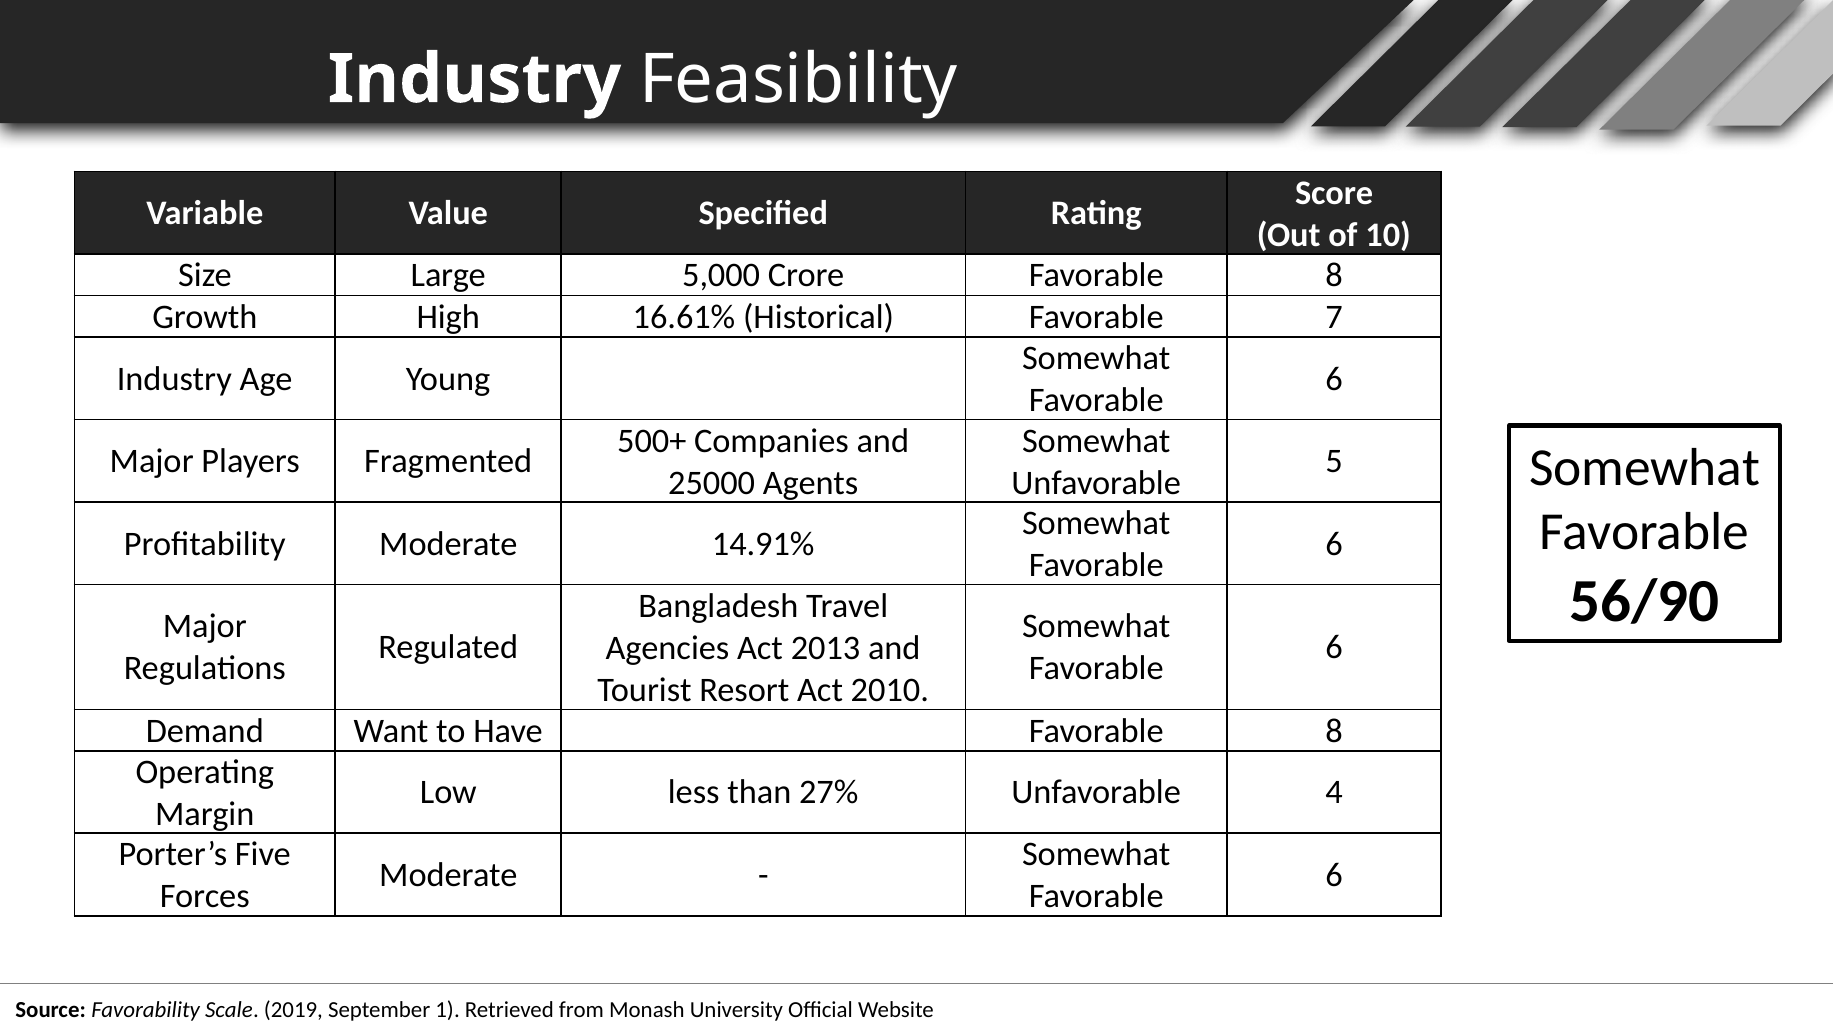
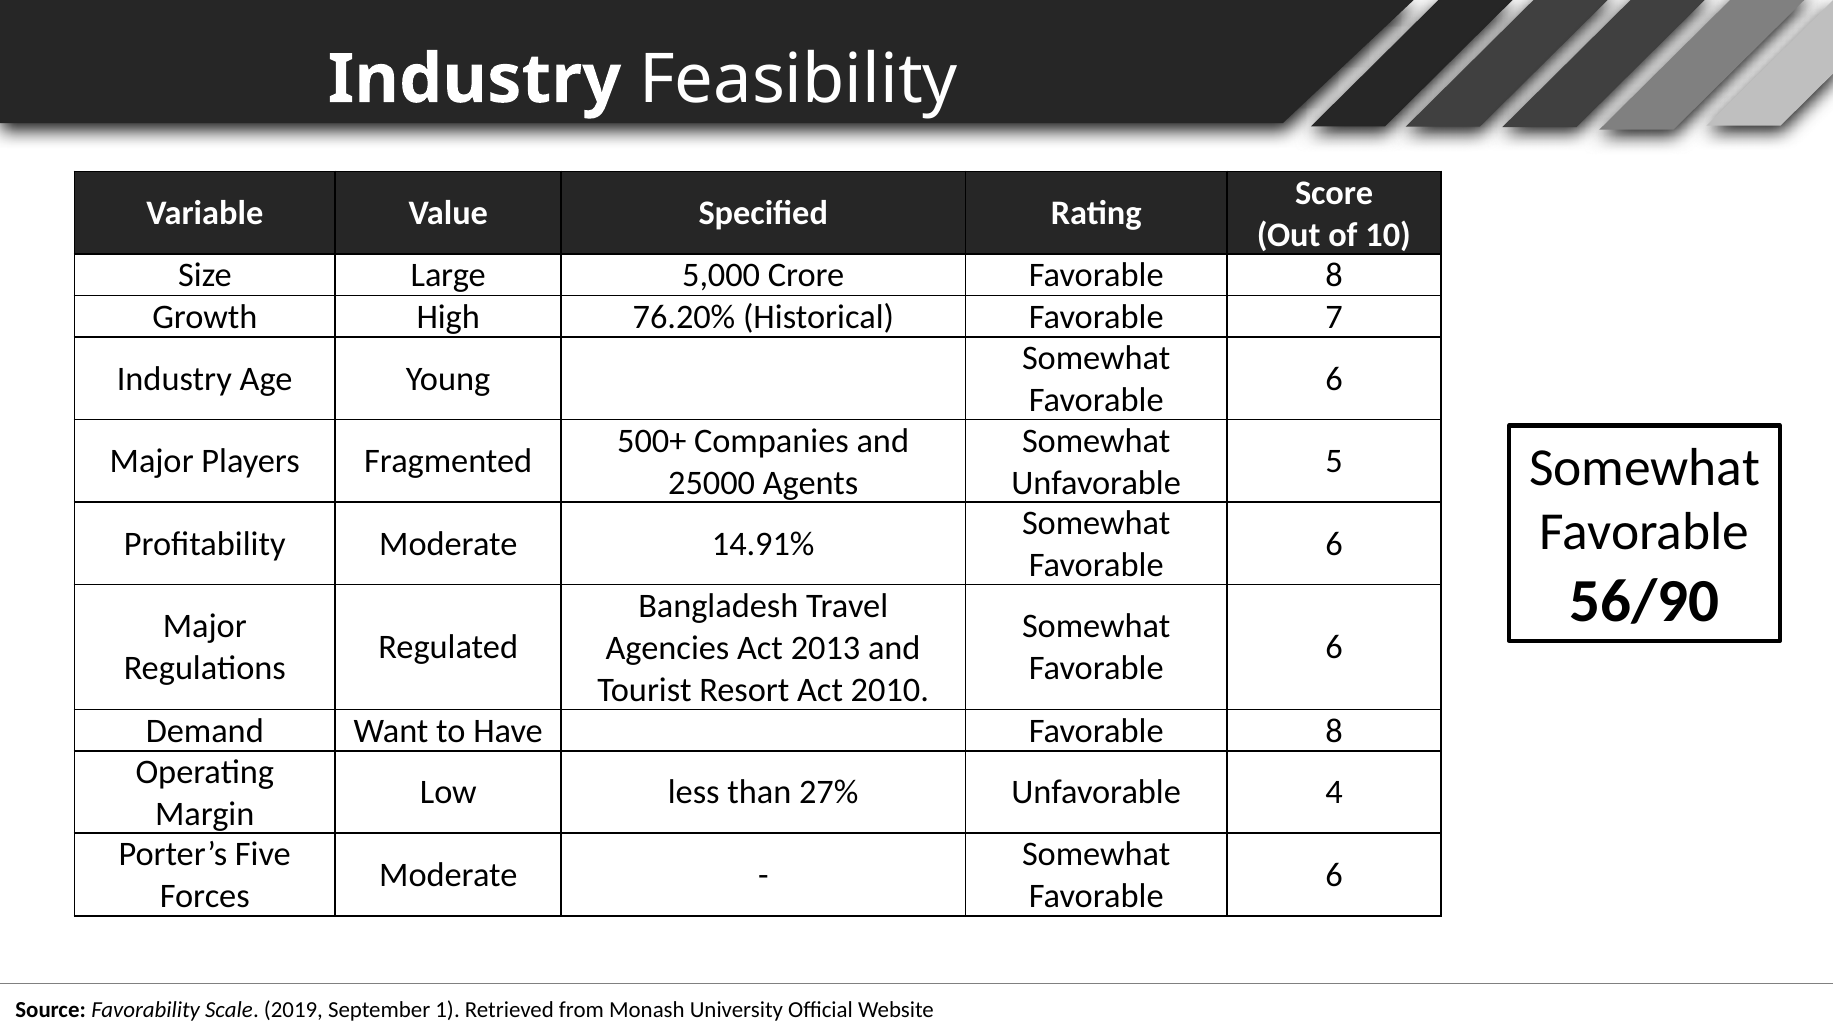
16.61%: 16.61% -> 76.20%
